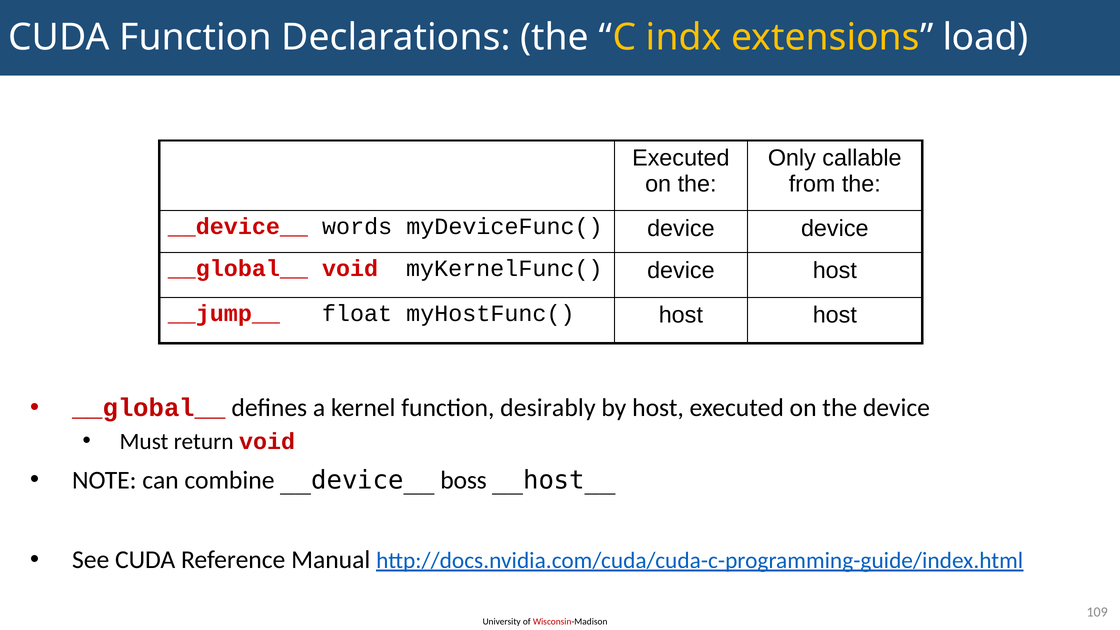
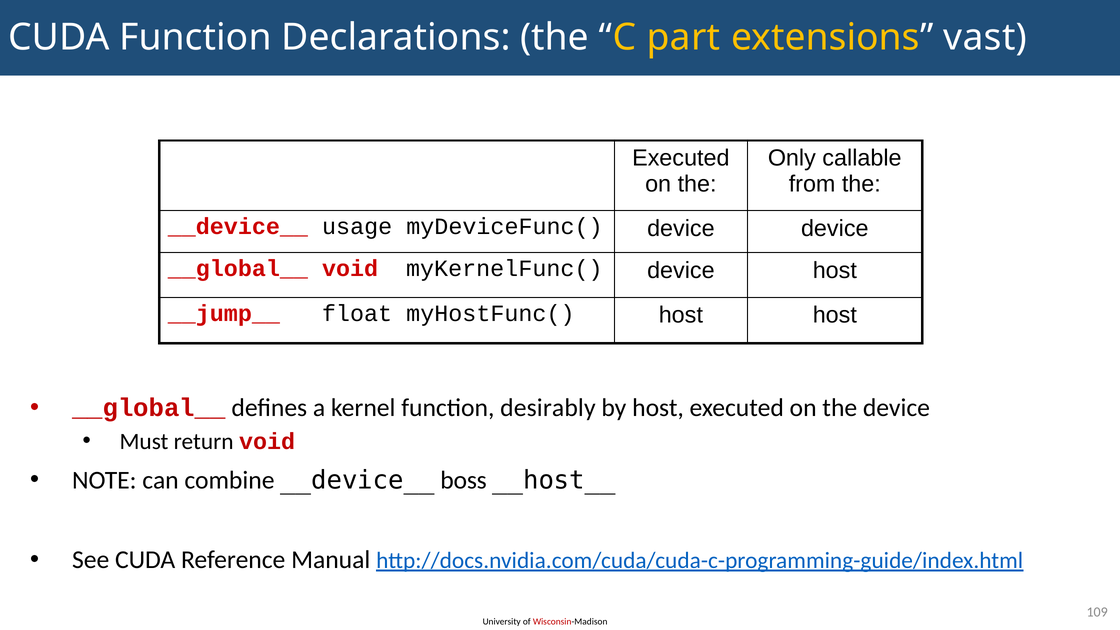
indx: indx -> part
load: load -> vast
words: words -> usage
